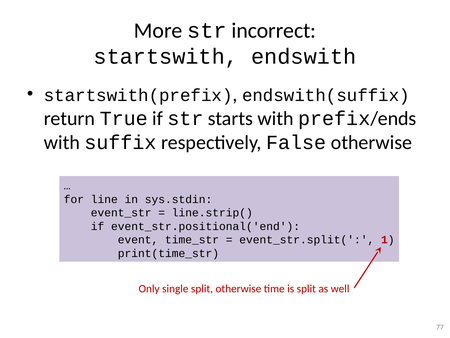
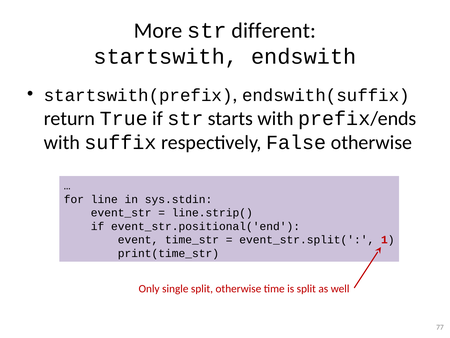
incorrect: incorrect -> different
